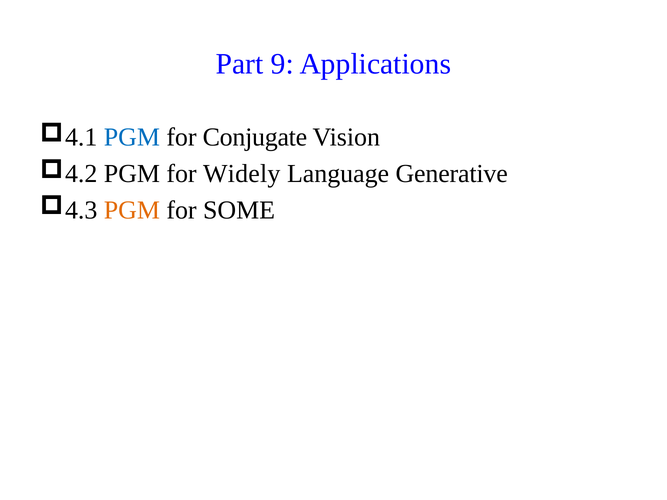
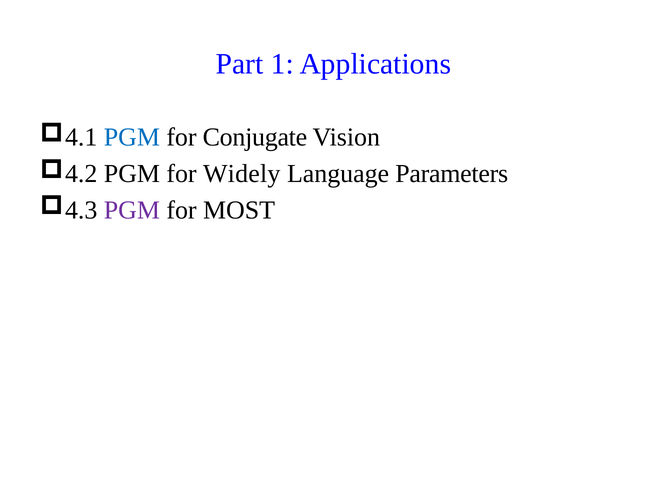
9: 9 -> 1
Generative: Generative -> Parameters
PGM at (132, 210) colour: orange -> purple
SOME: SOME -> MOST
